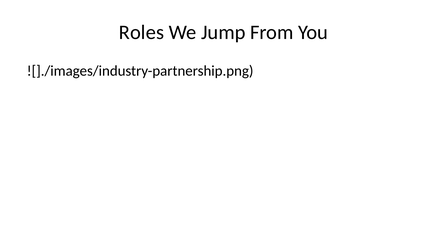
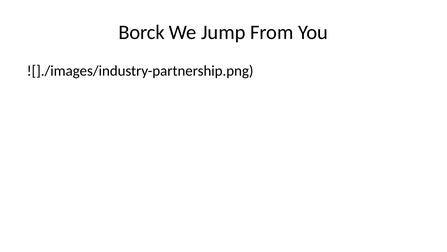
Roles: Roles -> Borck
